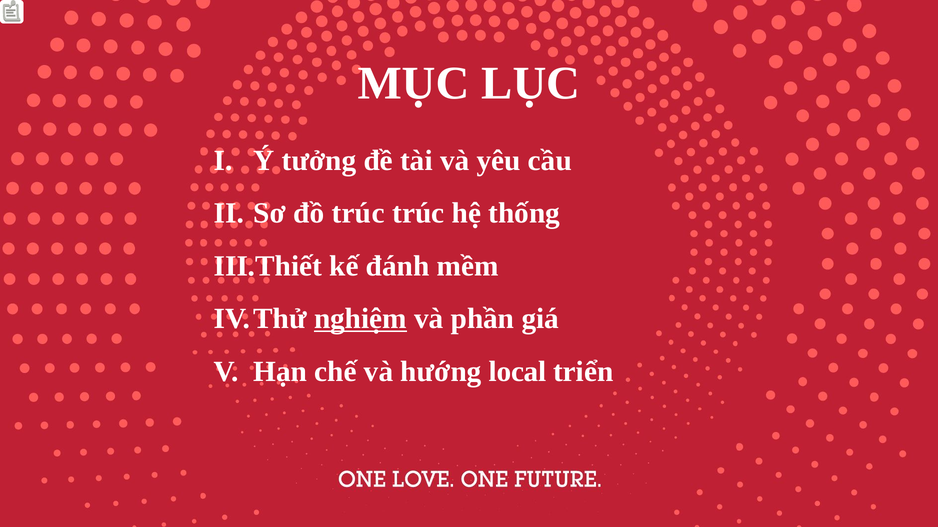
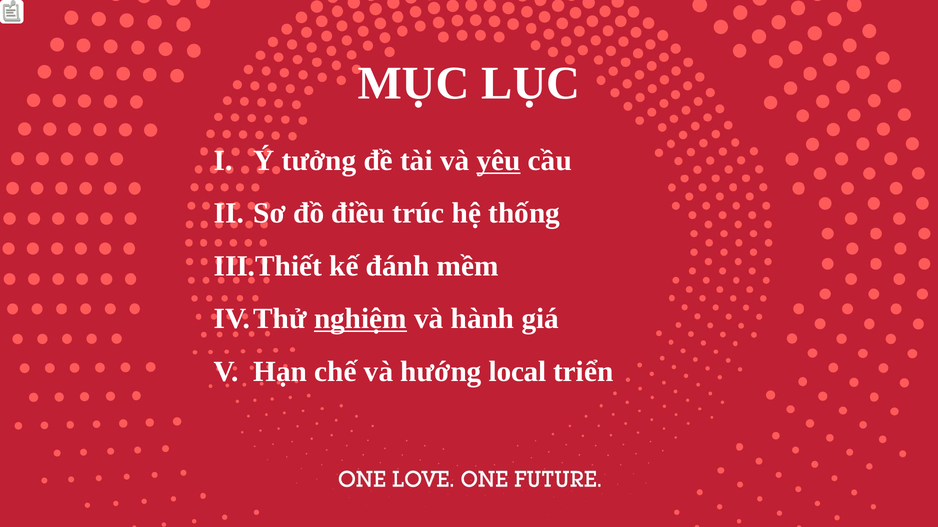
yêu underline: none -> present
đồ trúc: trúc -> điều
phần: phần -> hành
